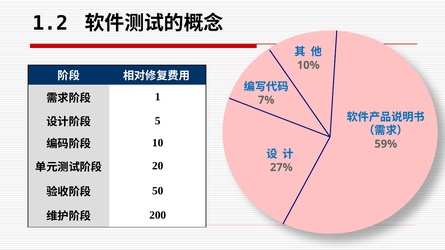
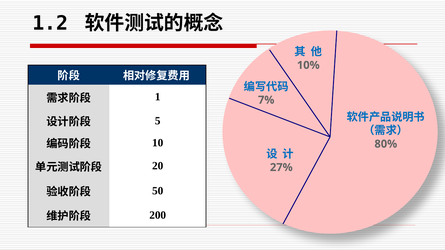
59%: 59% -> 80%
